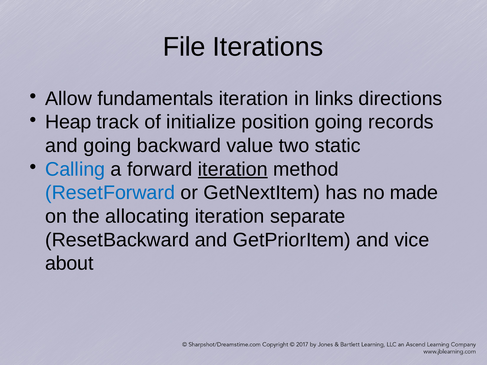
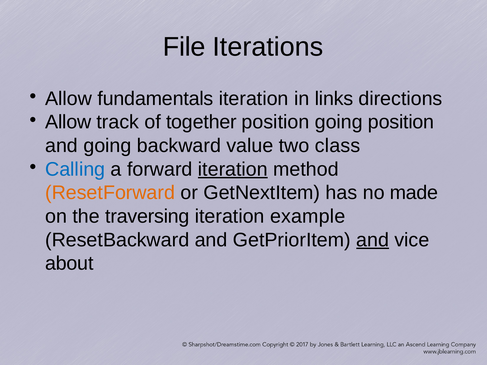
Heap at (68, 122): Heap -> Allow
initialize: initialize -> together
going records: records -> position
static: static -> class
ResetForward colour: blue -> orange
allocating: allocating -> traversing
separate: separate -> example
and at (373, 240) underline: none -> present
